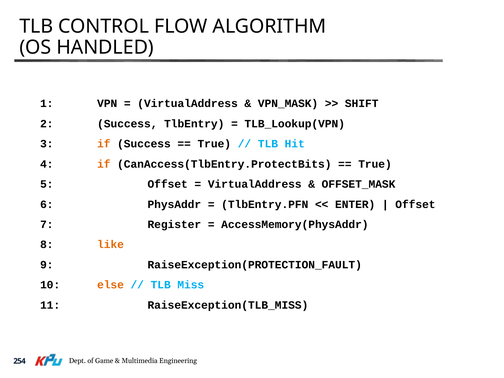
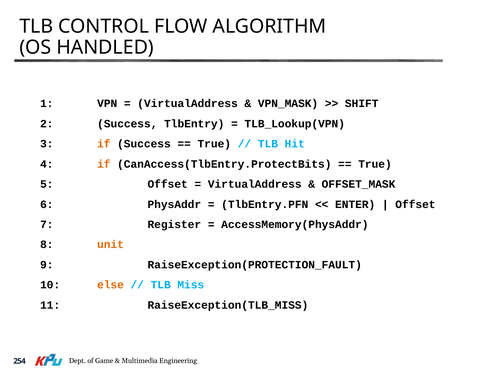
like: like -> unit
